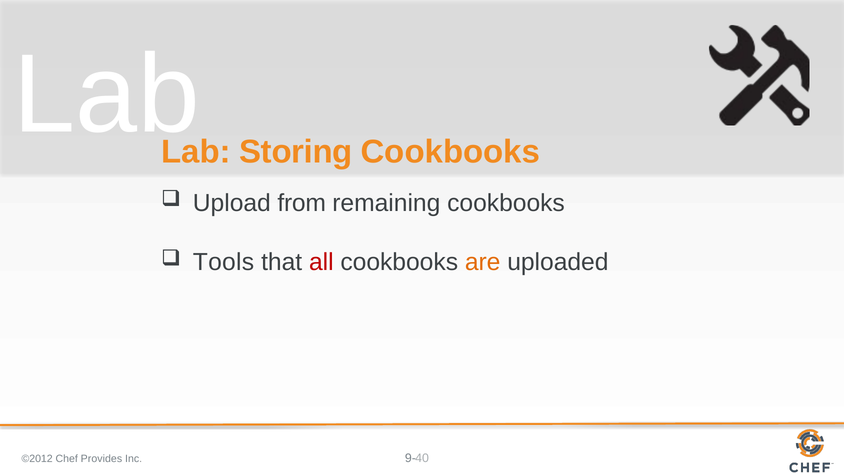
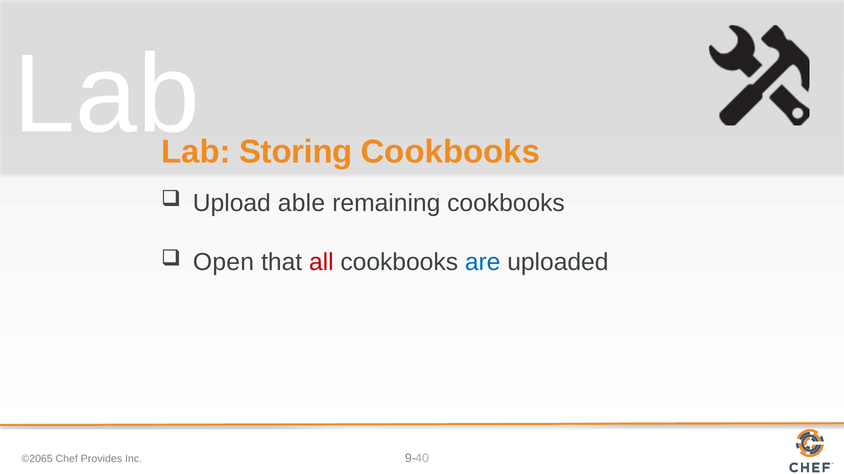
from: from -> able
Tools: Tools -> Open
are colour: orange -> blue
©2012: ©2012 -> ©2065
